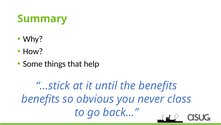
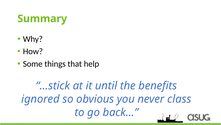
benefits at (40, 99): benefits -> ignored
